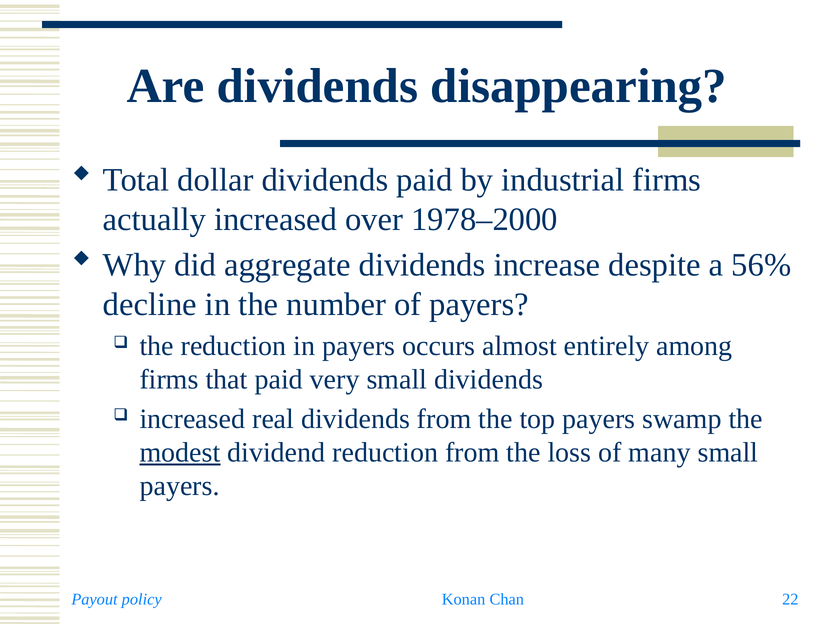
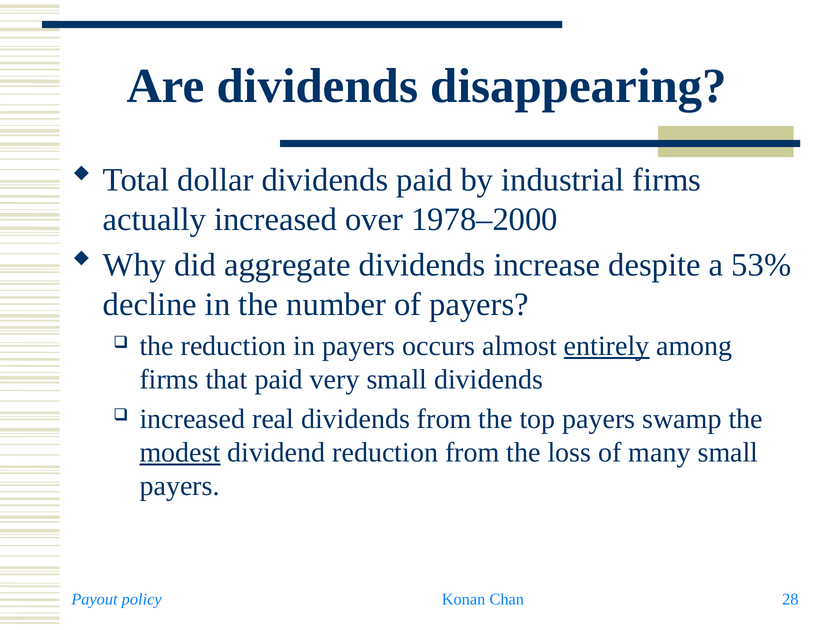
56%: 56% -> 53%
entirely underline: none -> present
22: 22 -> 28
